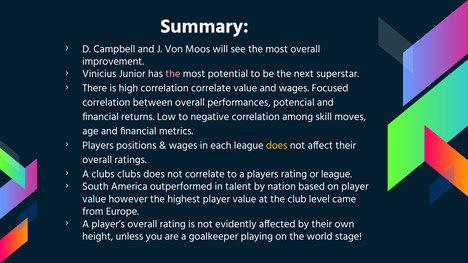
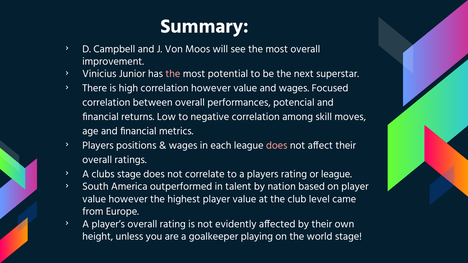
correlation correlate: correlate -> however
does at (277, 146) colour: yellow -> pink
clubs clubs: clubs -> stage
